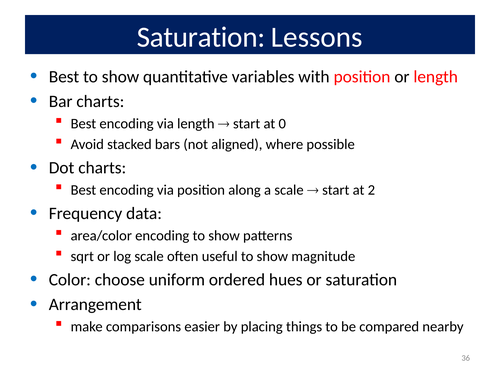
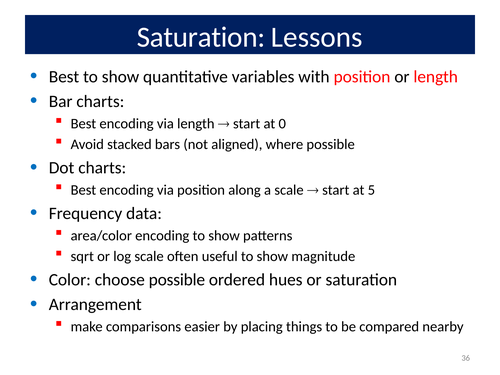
2: 2 -> 5
choose uniform: uniform -> possible
